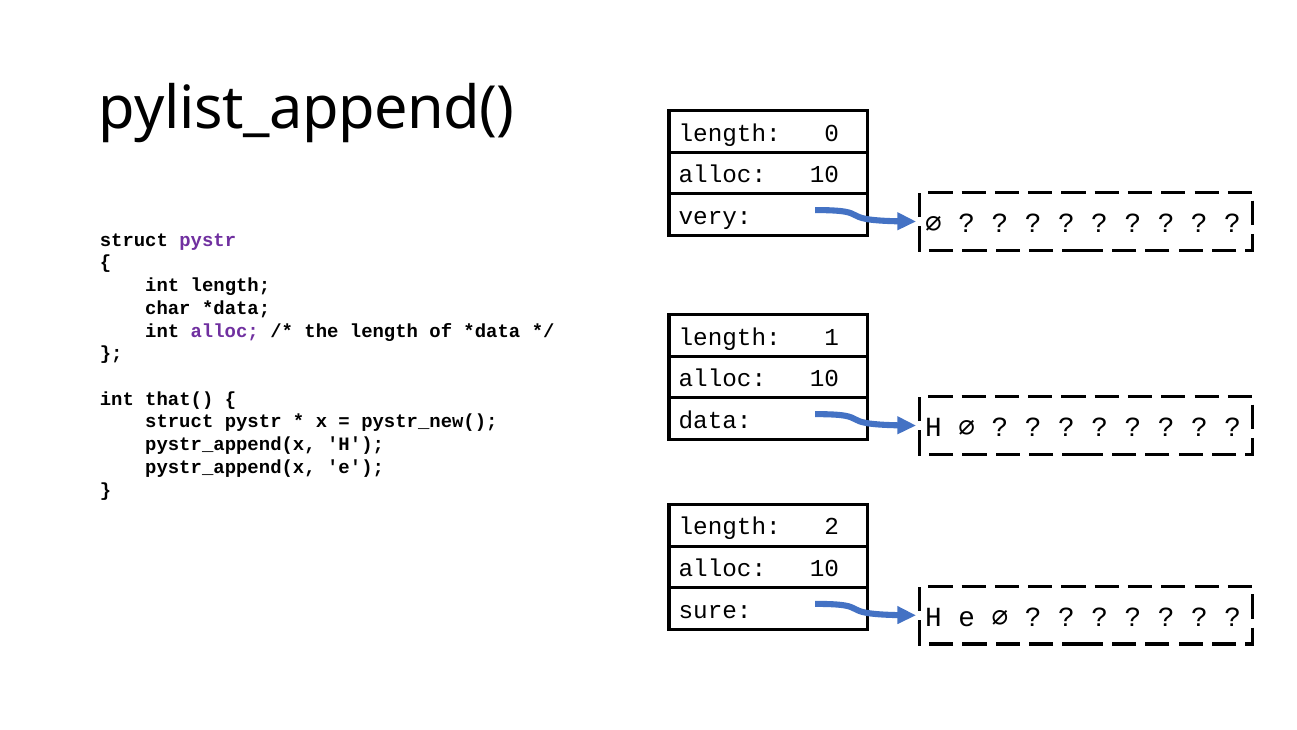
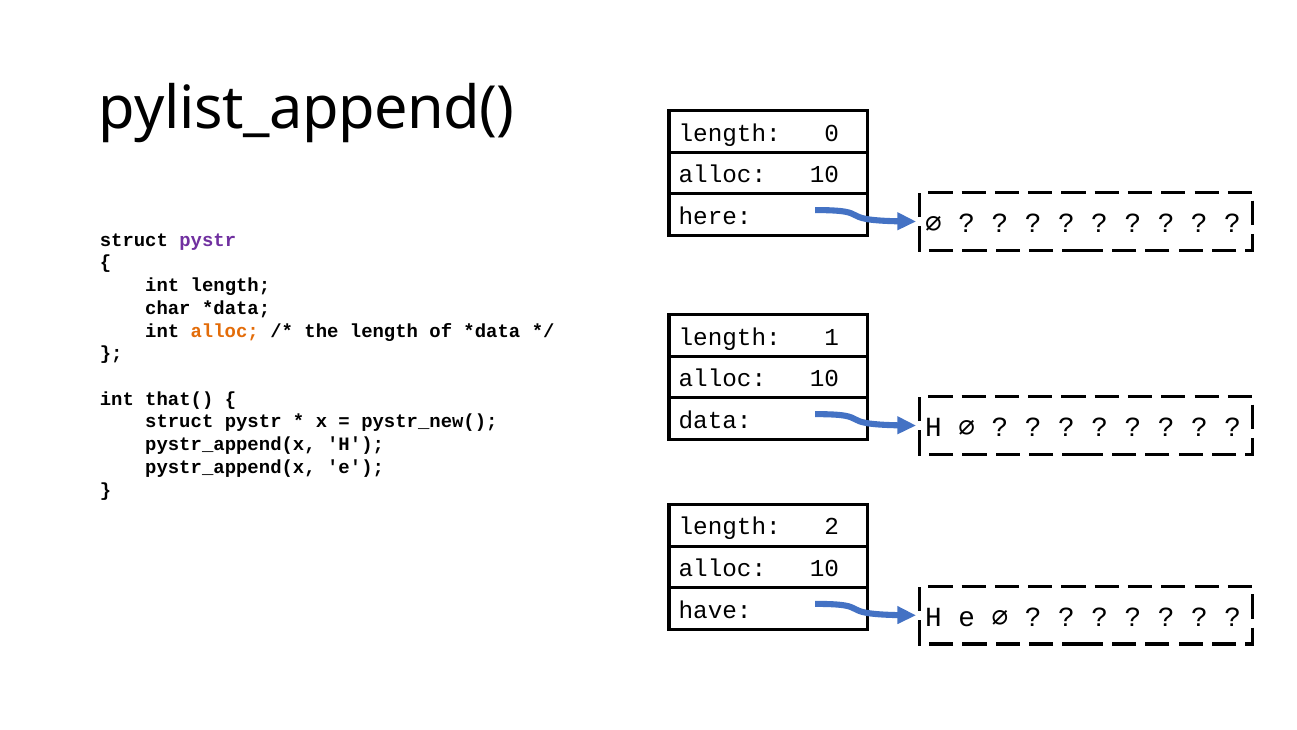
very: very -> here
alloc at (225, 331) colour: purple -> orange
sure: sure -> have
